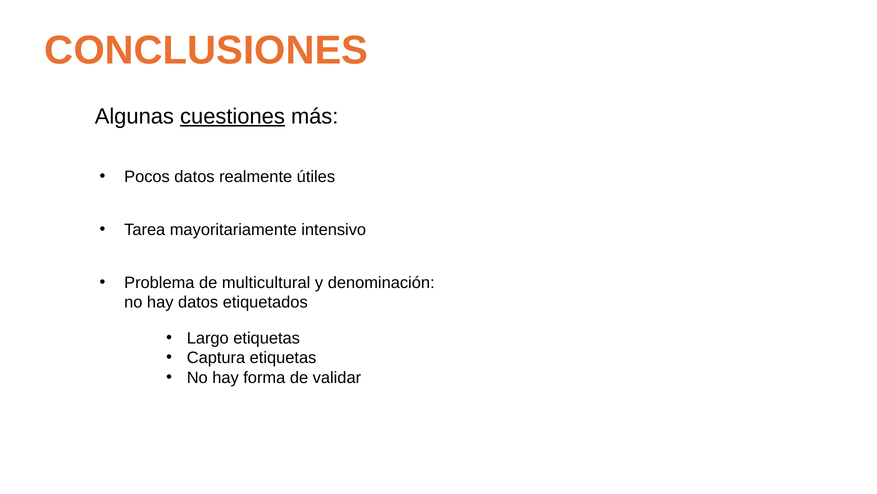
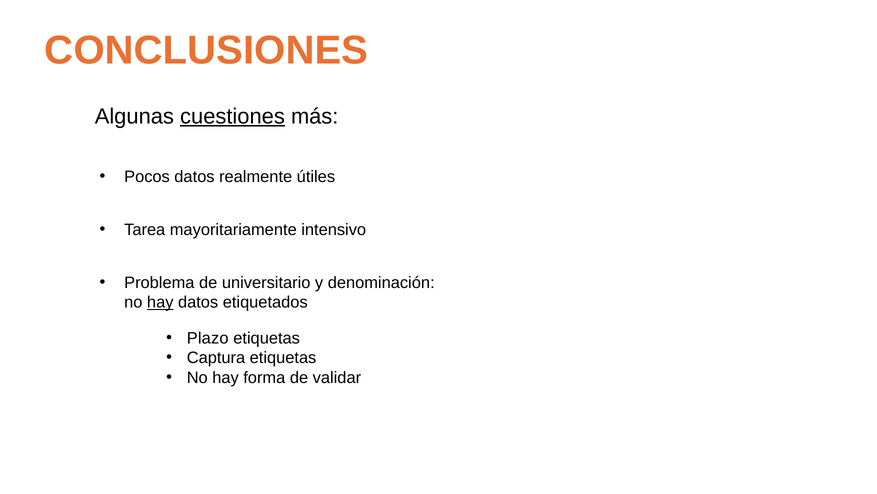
multicultural: multicultural -> universitario
hay at (160, 302) underline: none -> present
Largo: Largo -> Plazo
